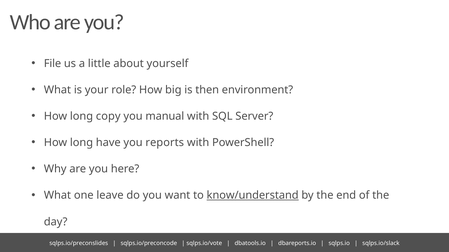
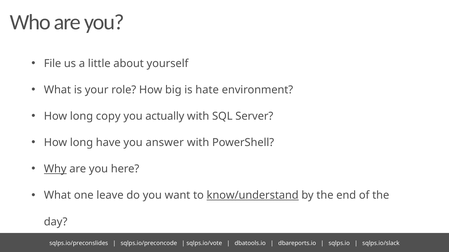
then: then -> hate
manual: manual -> actually
reports: reports -> answer
Why underline: none -> present
